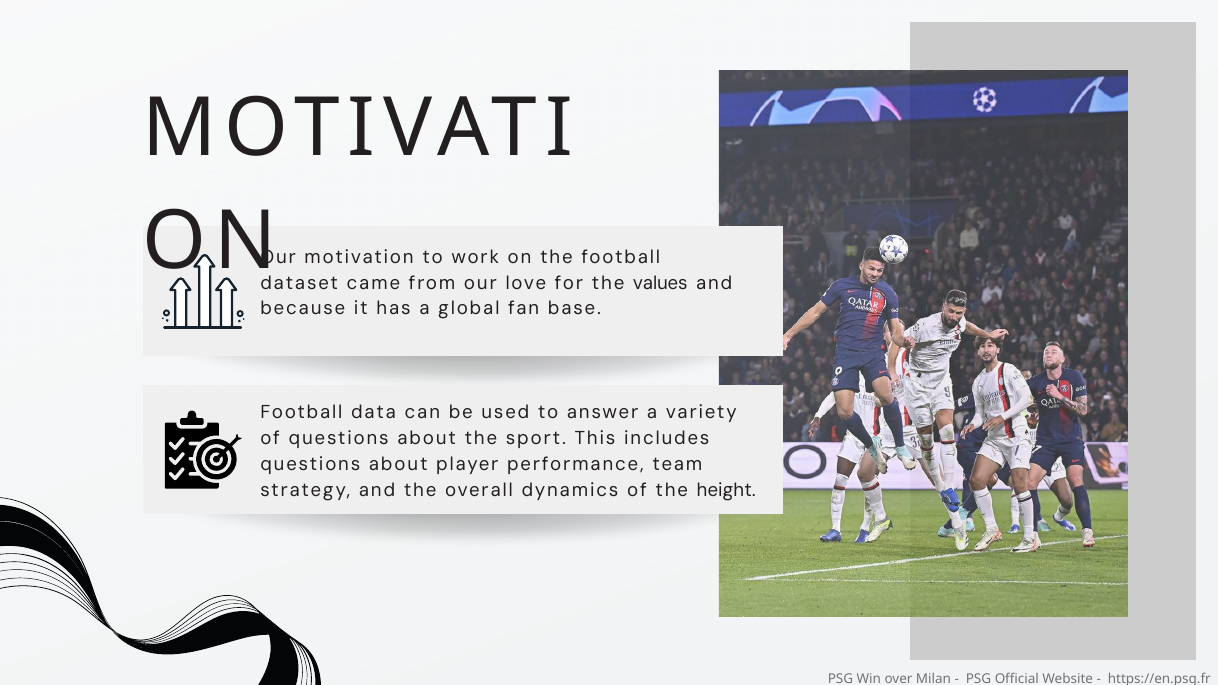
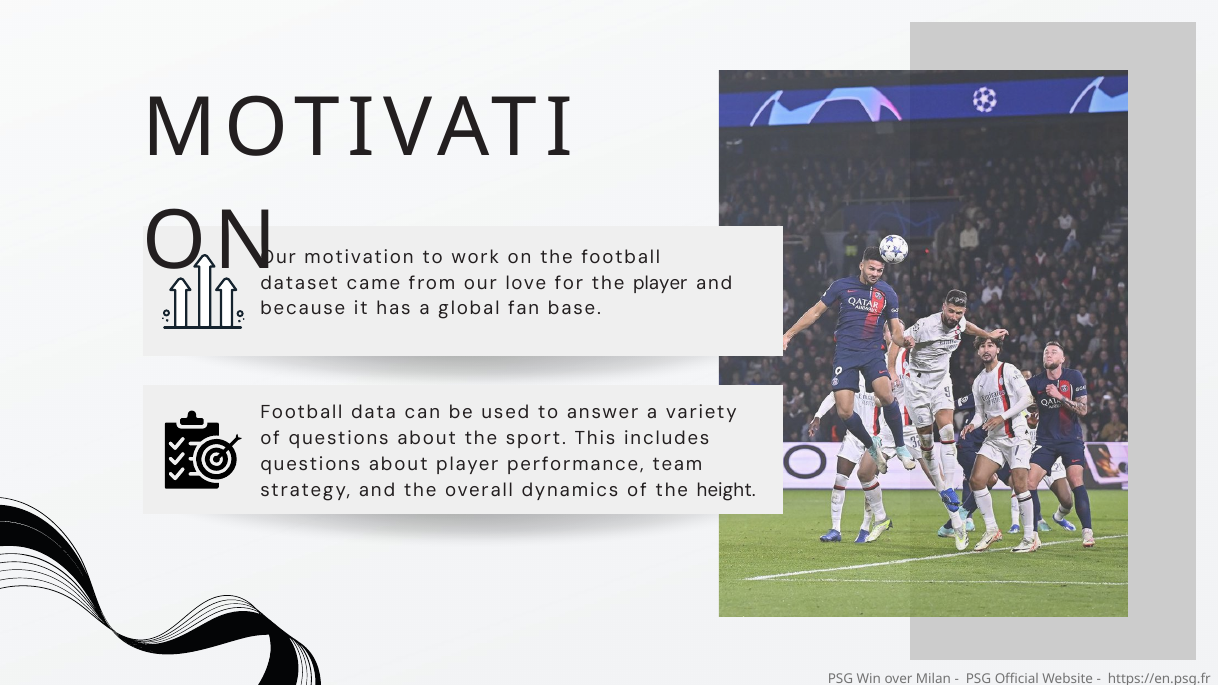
the values: values -> player
